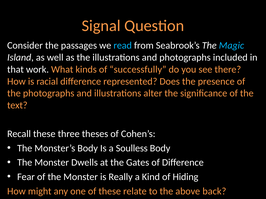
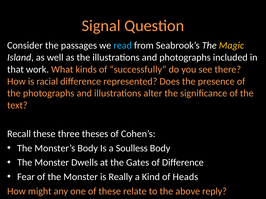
Magic colour: light blue -> yellow
Hiding: Hiding -> Heads
back: back -> reply
